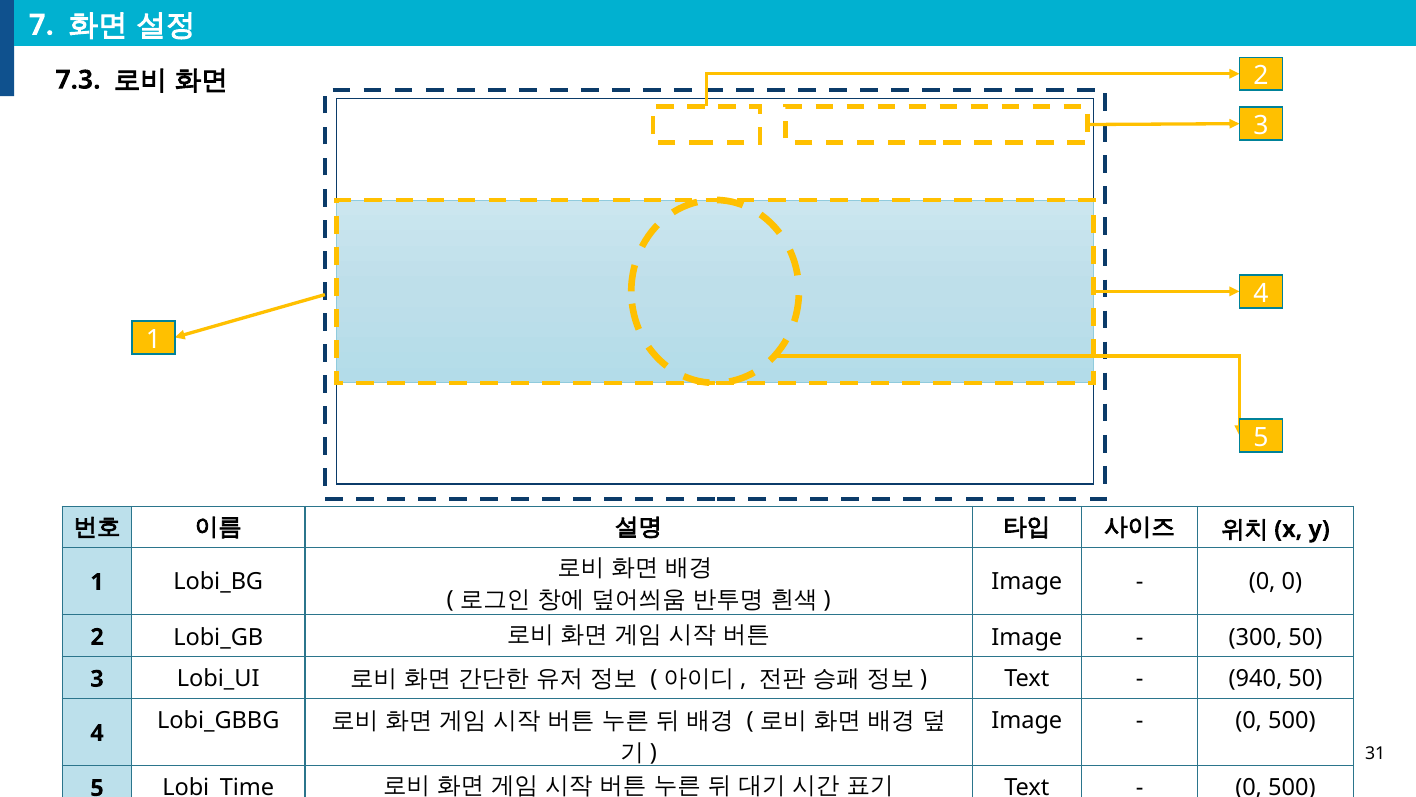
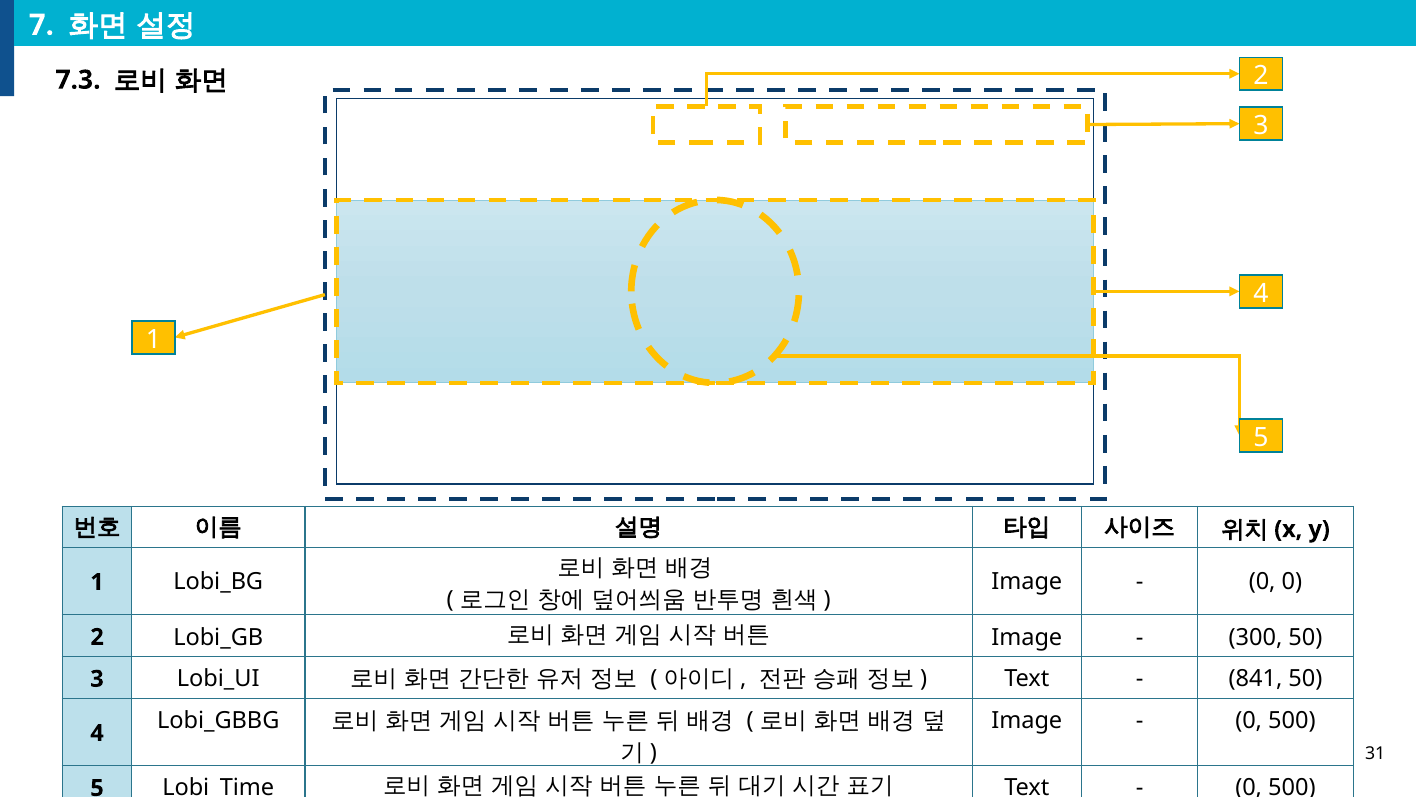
940: 940 -> 841
